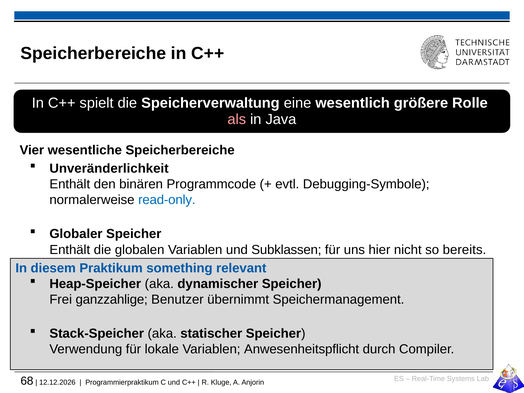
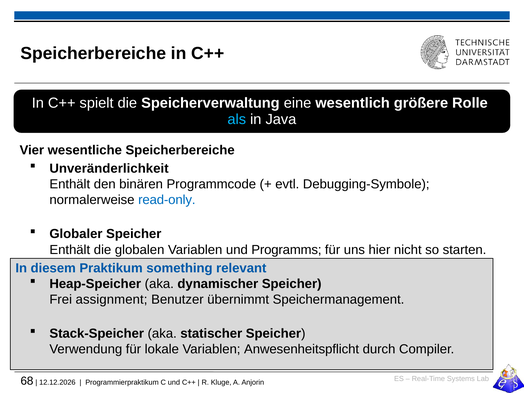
als colour: pink -> light blue
Subklassen: Subklassen -> Programms
bereits: bereits -> starten
ganzzahlige: ganzzahlige -> assignment
